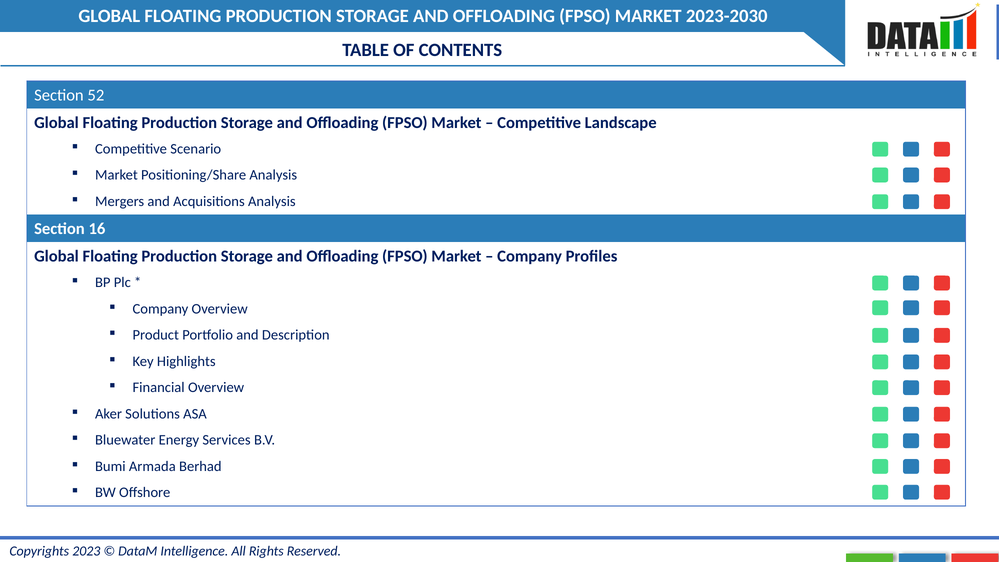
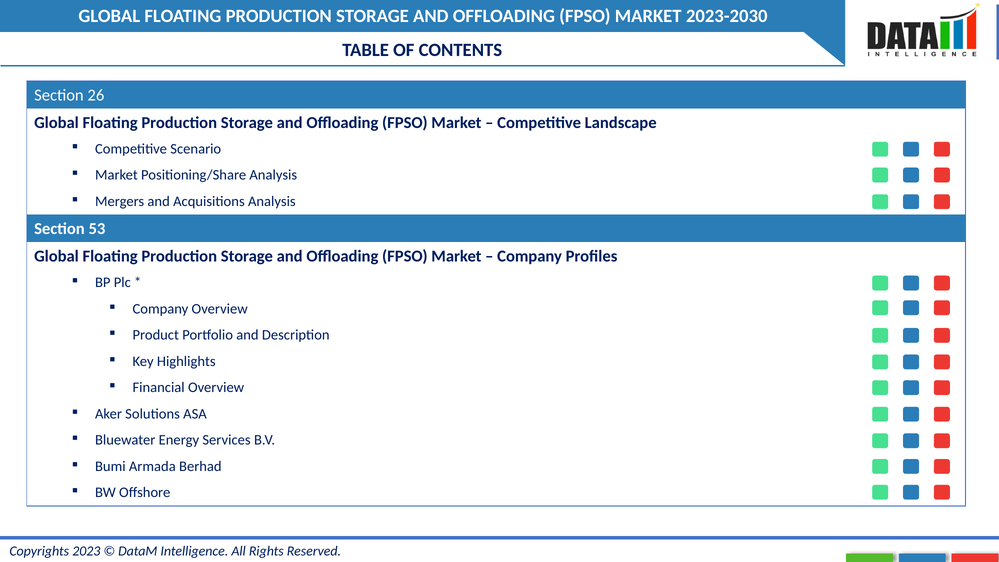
52: 52 -> 26
16: 16 -> 53
